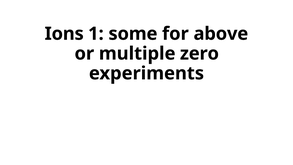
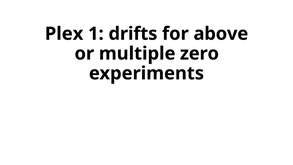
Ions: Ions -> Plex
some: some -> drifts
